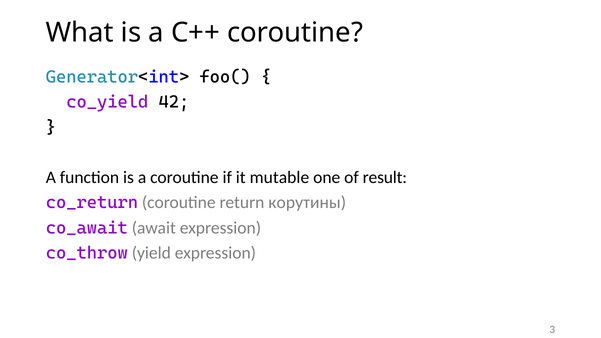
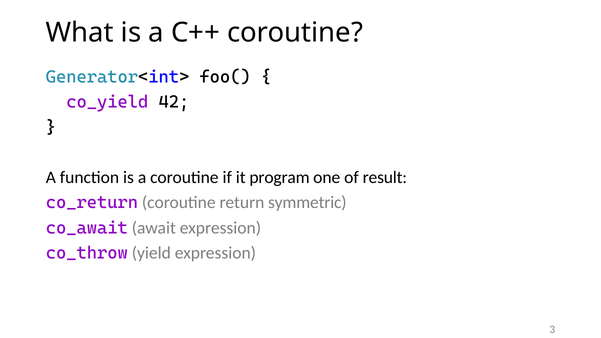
mutable: mutable -> program
корутины: корутины -> symmetric
